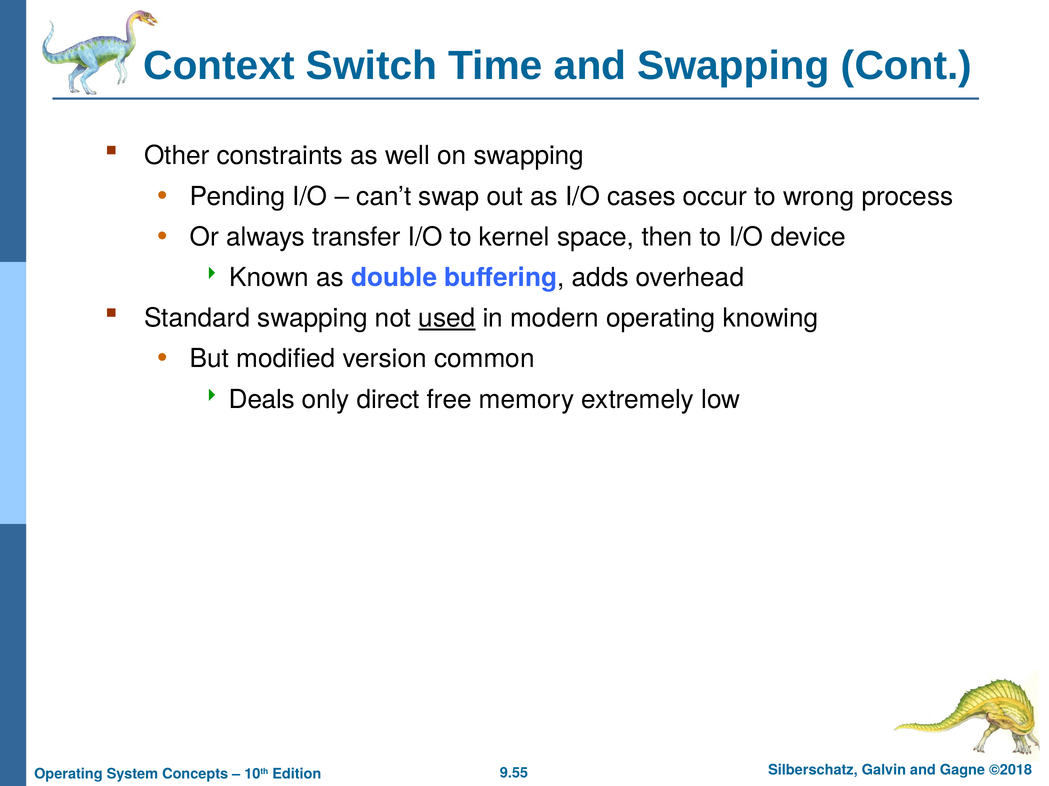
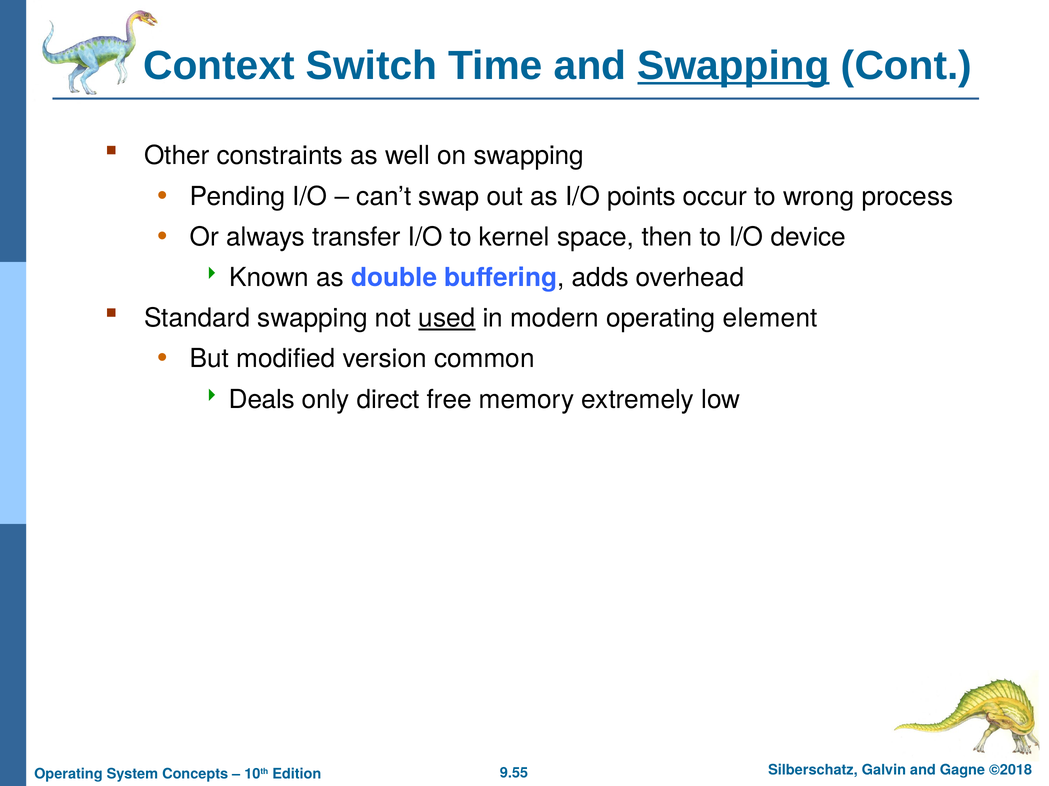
Swapping at (734, 66) underline: none -> present
cases: cases -> points
knowing: knowing -> element
